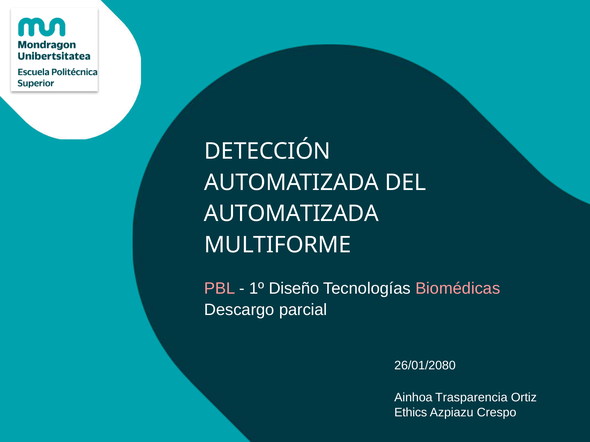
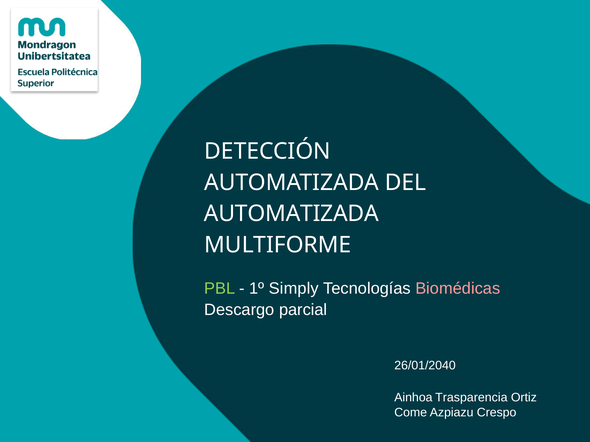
PBL colour: pink -> light green
Diseño: Diseño -> Simply
26/01/2080: 26/01/2080 -> 26/01/2040
Ethics: Ethics -> Come
